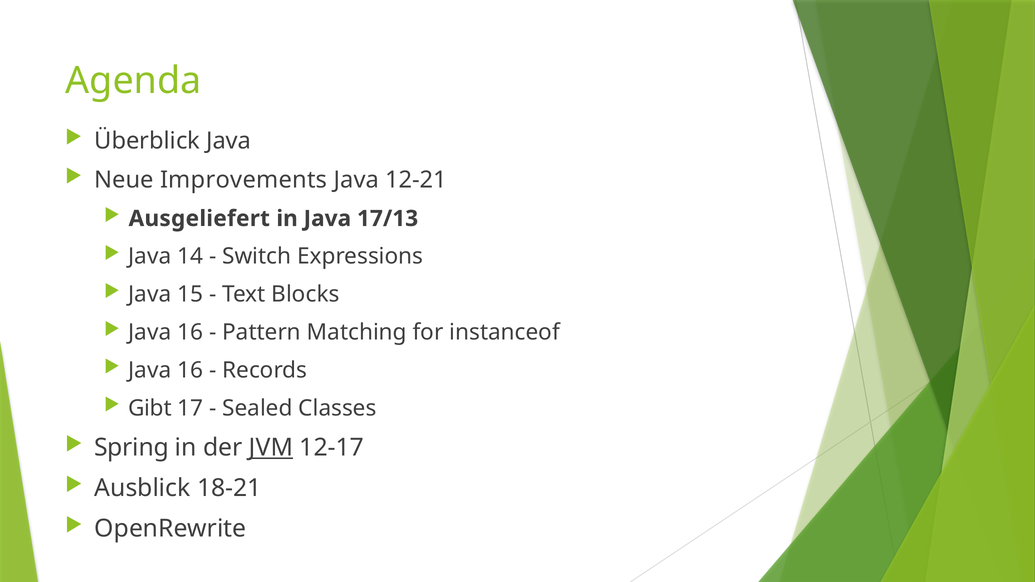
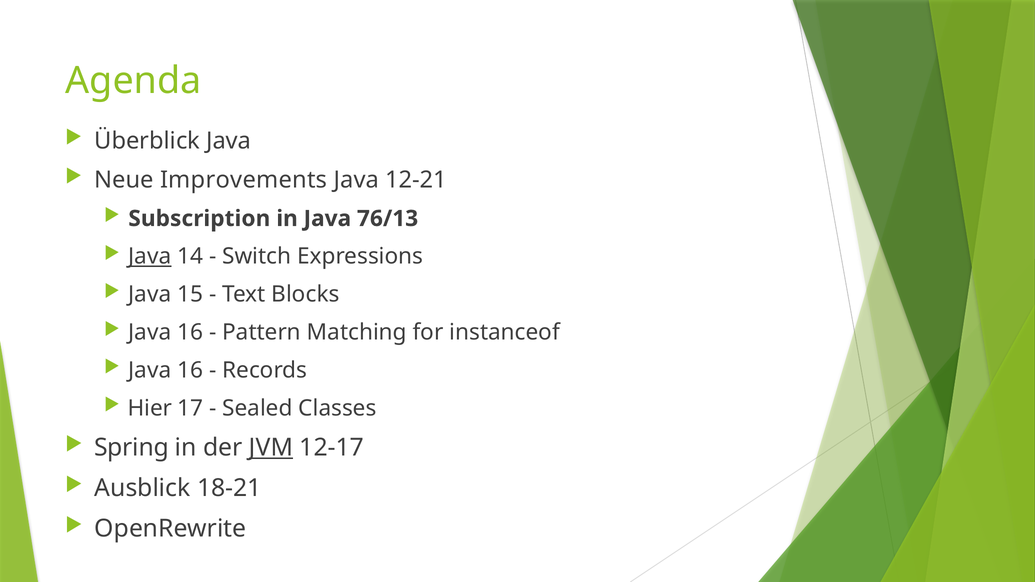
Ausgeliefert: Ausgeliefert -> Subscription
17/13: 17/13 -> 76/13
Java at (150, 257) underline: none -> present
Gibt: Gibt -> Hier
